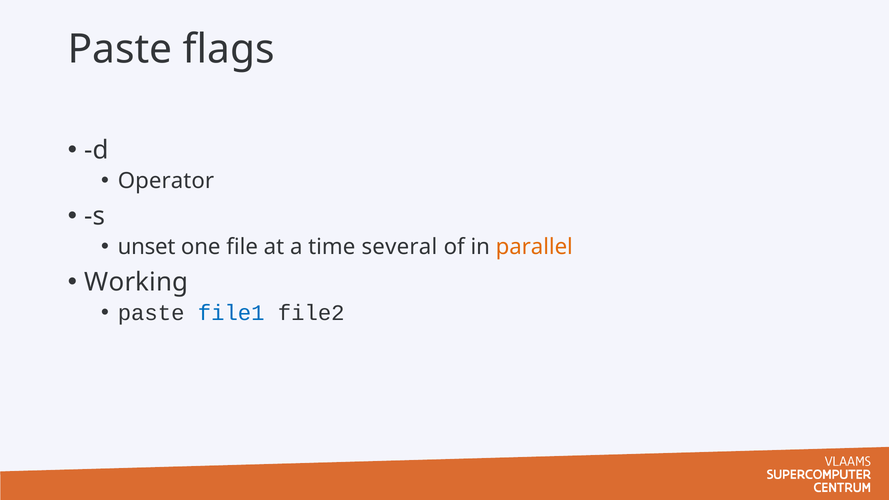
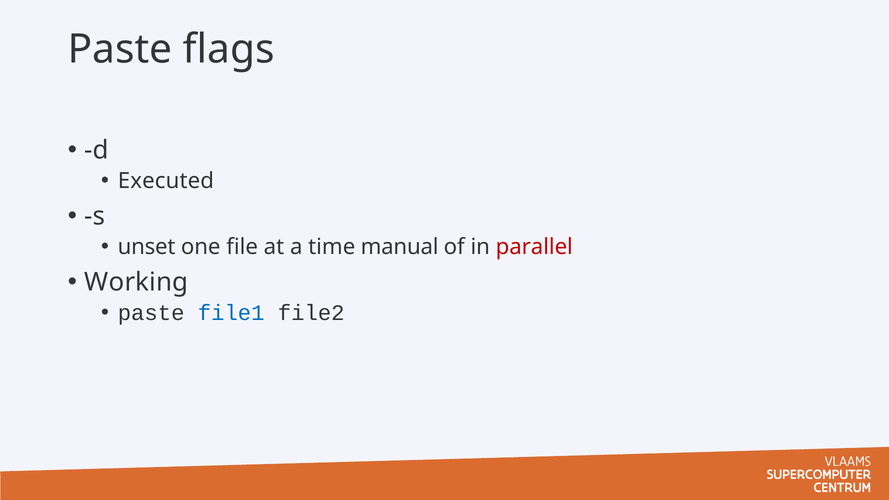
Operator: Operator -> Executed
several: several -> manual
parallel colour: orange -> red
